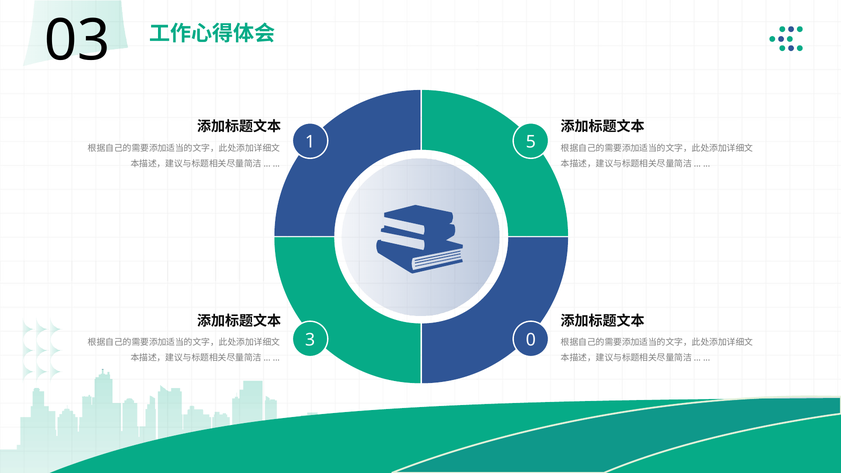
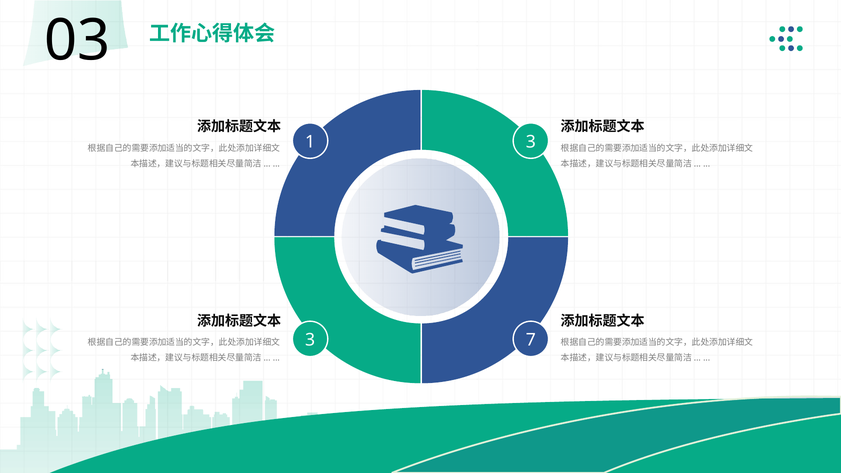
1 5: 5 -> 3
0: 0 -> 7
